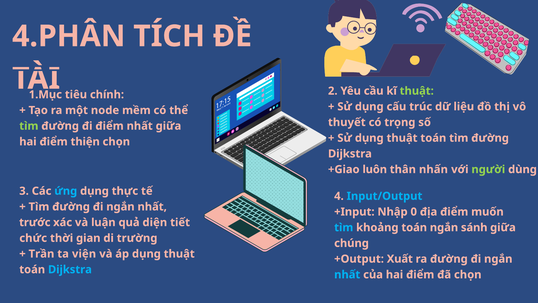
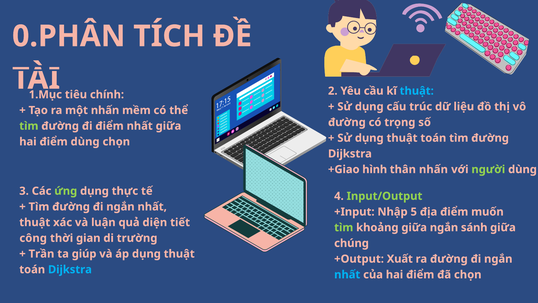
4.PHÂN: 4.PHÂN -> 0.PHÂN
thuật at (417, 91) colour: light green -> light blue
một node: node -> nhấn
thuyết at (347, 122): thuyết -> đường
điểm thiện: thiện -> dùng
luôn: luôn -> hình
ứng colour: light blue -> light green
Input/Output colour: light blue -> light green
0: 0 -> 5
trước at (35, 222): trước -> thuật
tìm at (344, 227) colour: light blue -> light green
khoảng toán: toán -> giữa
chức: chức -> công
viện: viện -> giúp
